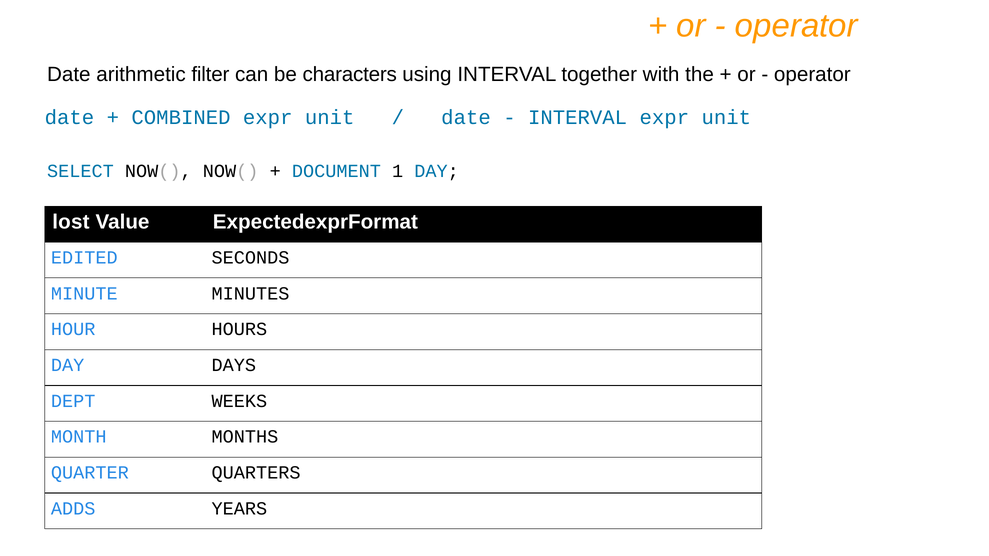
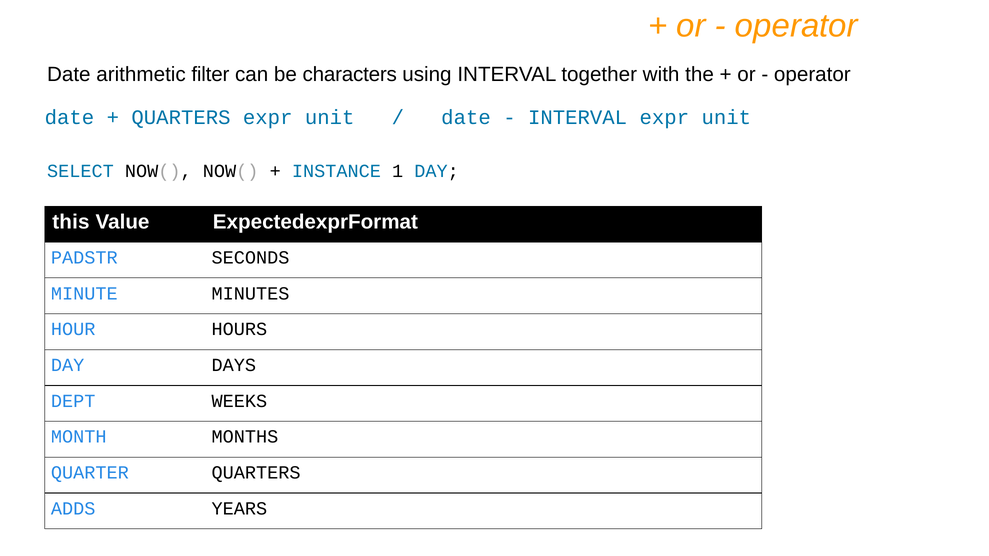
COMBINED at (181, 118): COMBINED -> QUARTERS
DOCUMENT: DOCUMENT -> INSTANCE
lost: lost -> this
EDITED: EDITED -> PADSTR
